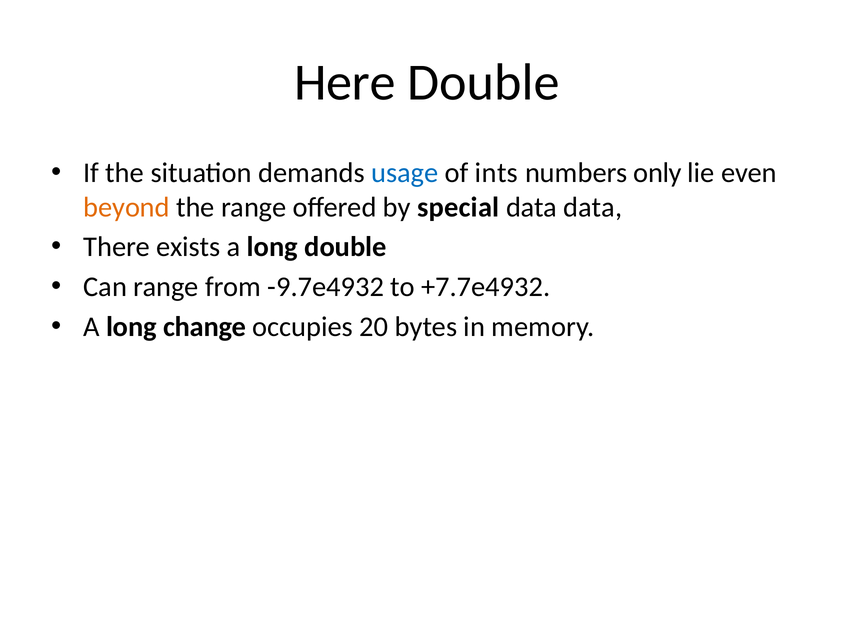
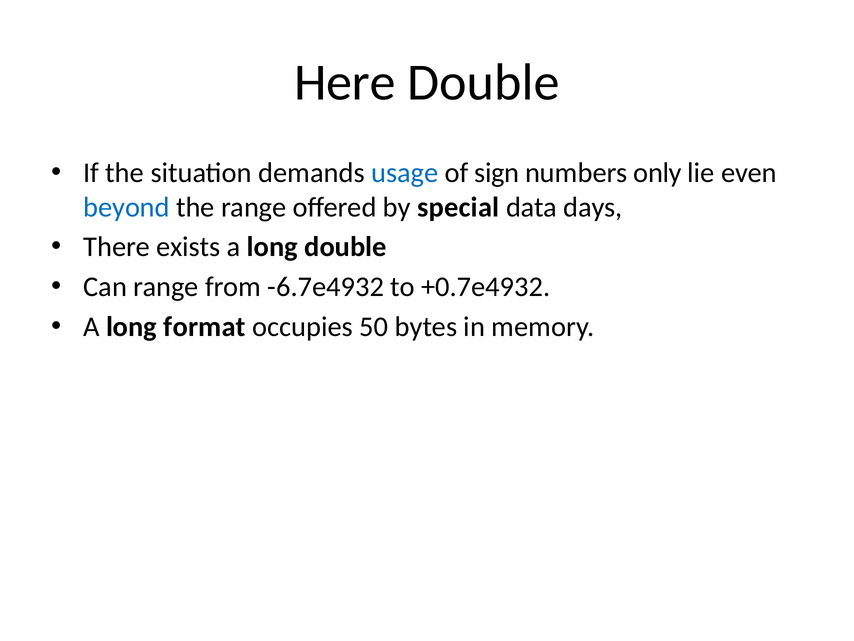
ints: ints -> sign
beyond colour: orange -> blue
data data: data -> days
-9.7e4932: -9.7e4932 -> -6.7e4932
+7.7e4932: +7.7e4932 -> +0.7e4932
change: change -> format
20: 20 -> 50
